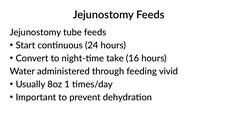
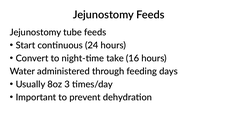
vivid: vivid -> days
1: 1 -> 3
